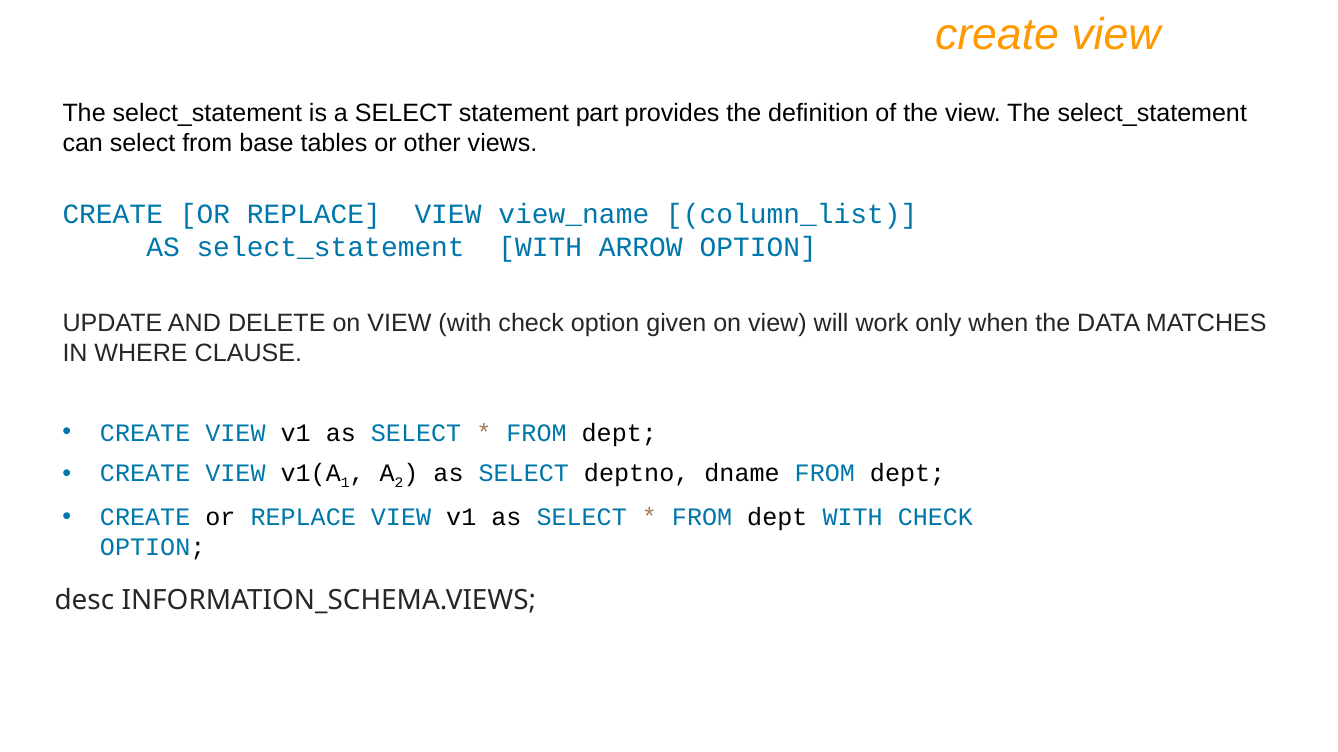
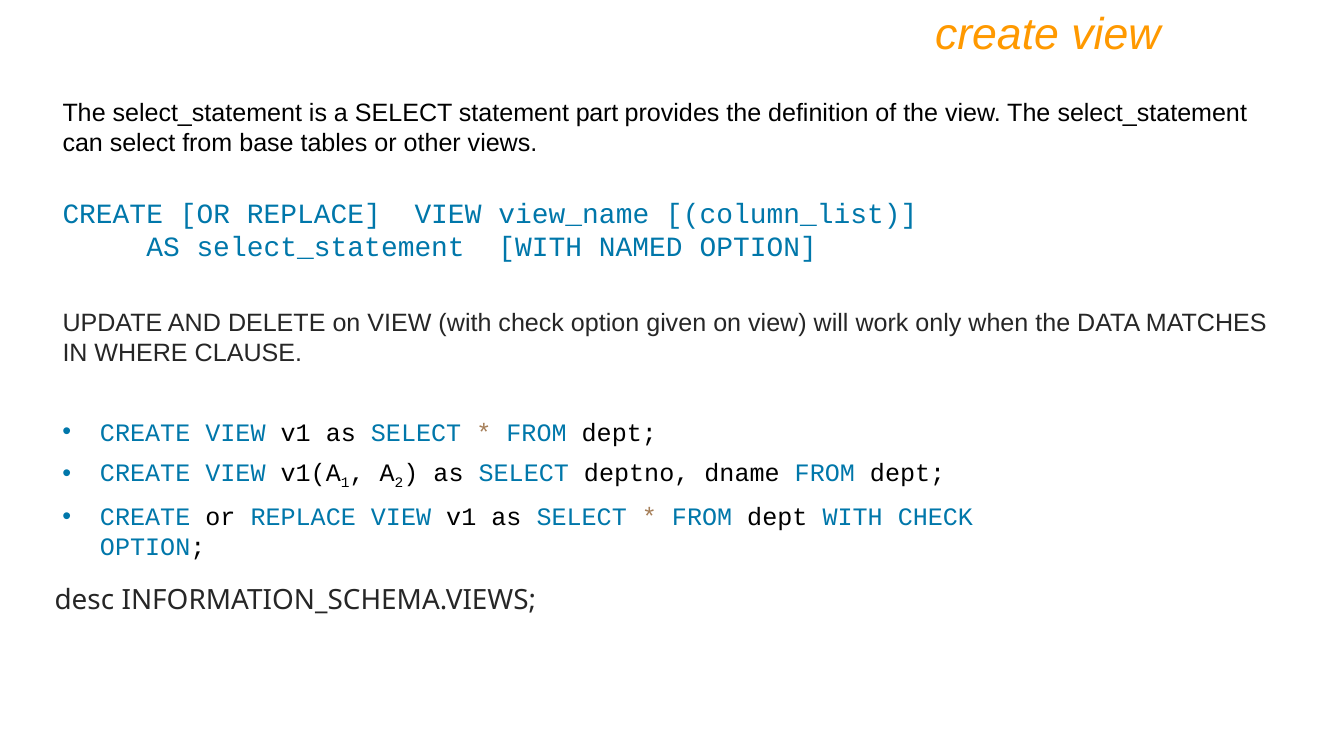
ARROW: ARROW -> NAMED
